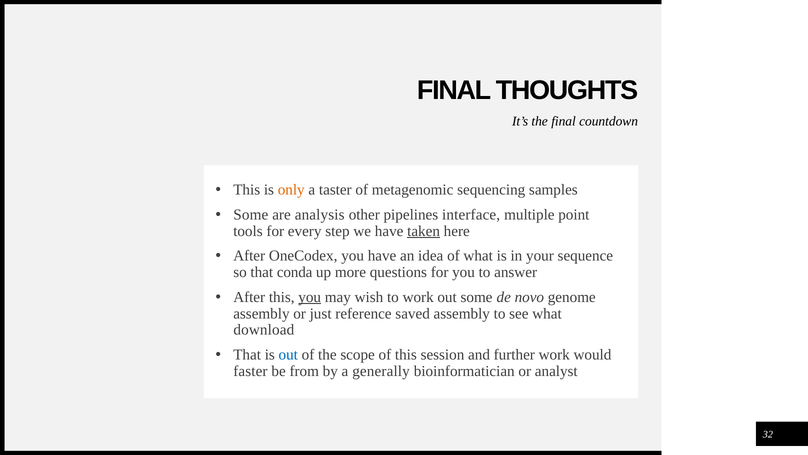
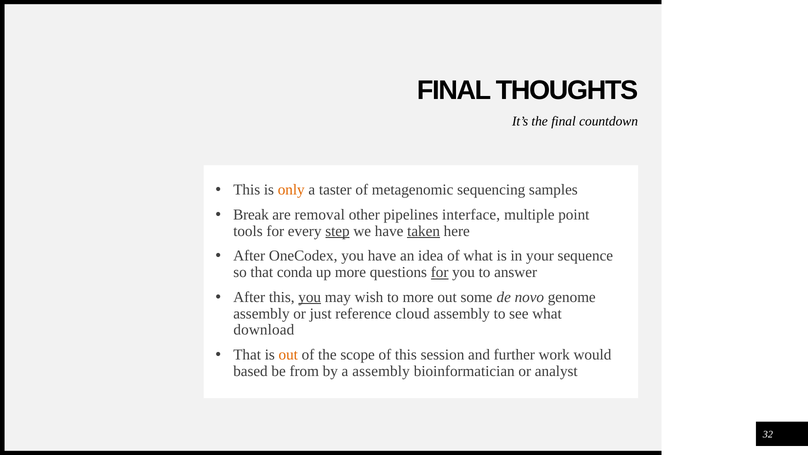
Some at (251, 215): Some -> Break
analysis: analysis -> removal
step underline: none -> present
for at (440, 272) underline: none -> present
to work: work -> more
saved: saved -> cloud
out at (288, 354) colour: blue -> orange
faster: faster -> based
a generally: generally -> assembly
